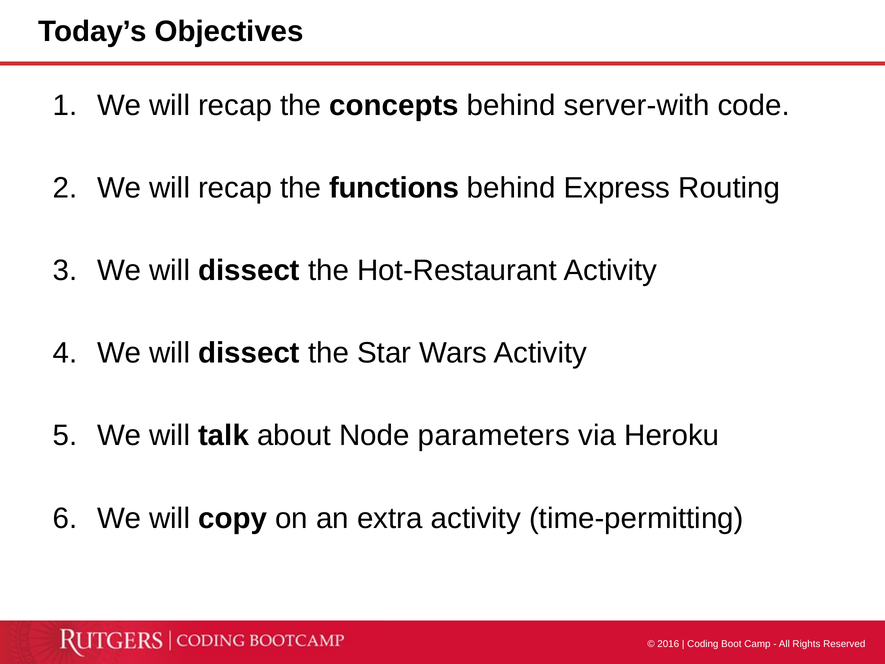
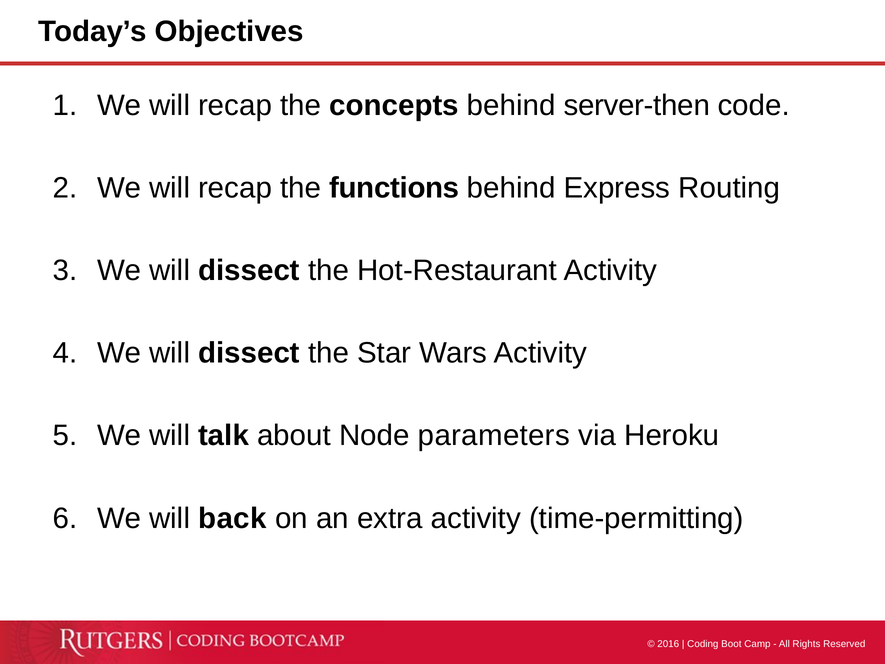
server-with: server-with -> server-then
copy: copy -> back
